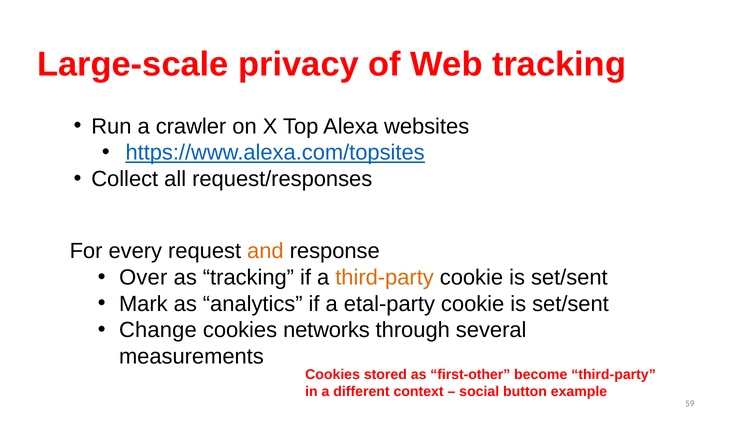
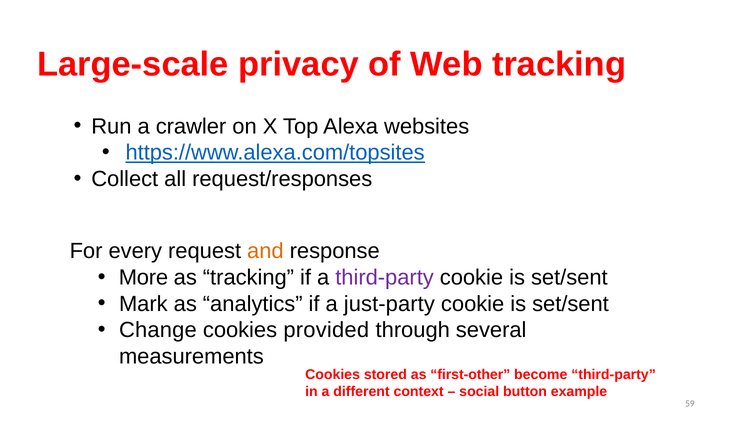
Over: Over -> More
third-party at (385, 278) colour: orange -> purple
etal-party: etal-party -> just-party
networks: networks -> provided
